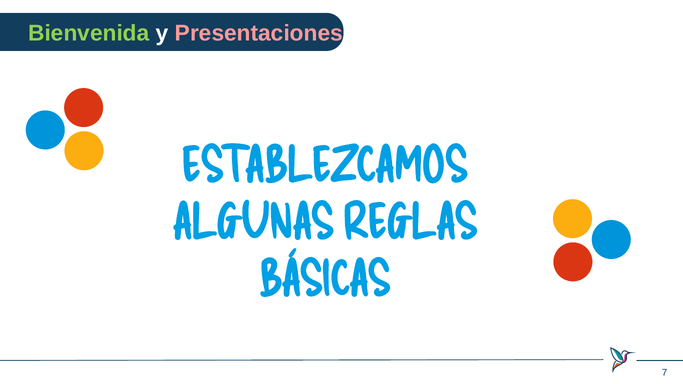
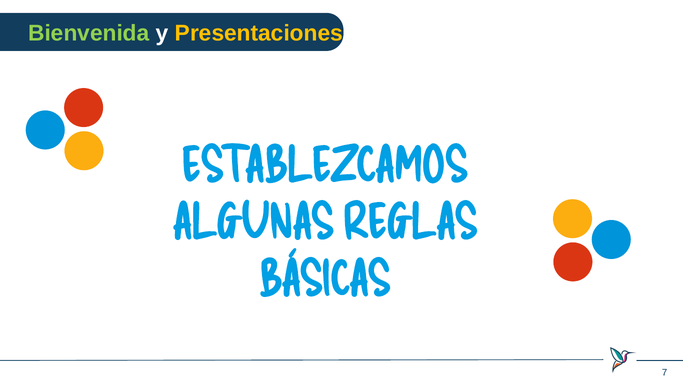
Presentaciones colour: pink -> yellow
